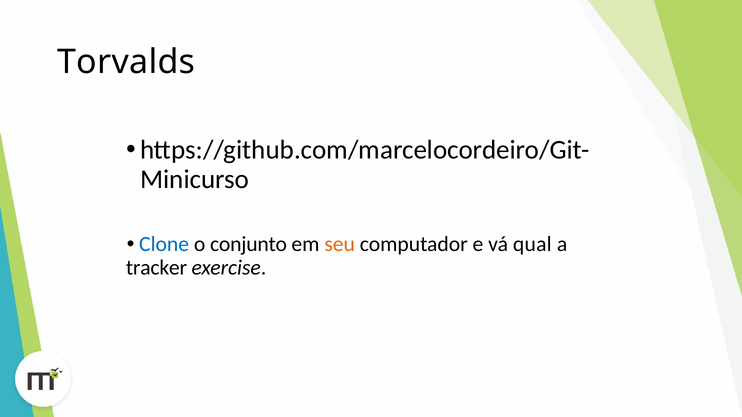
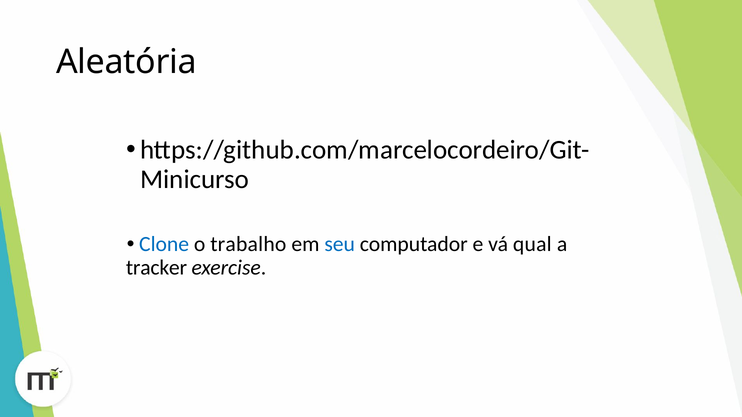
Torvalds: Torvalds -> Aleatória
conjunto: conjunto -> trabalho
seu colour: orange -> blue
